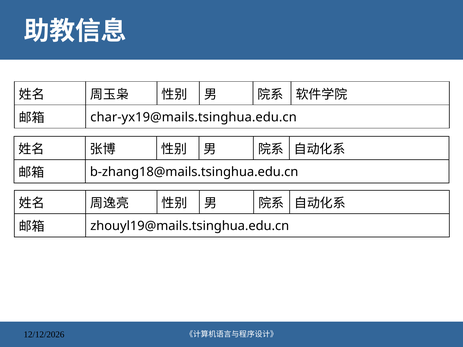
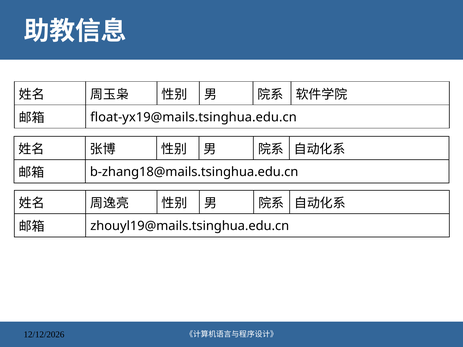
char-yx19@mails.tsinghua.edu.cn: char-yx19@mails.tsinghua.edu.cn -> float-yx19@mails.tsinghua.edu.cn
